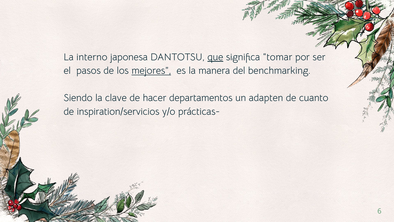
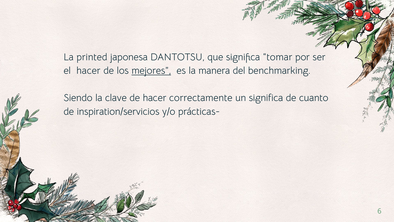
interno: interno -> printed
que underline: present -> none
el pasos: pasos -> hacer
departamentos: departamentos -> correctamente
un adapten: adapten -> significa
